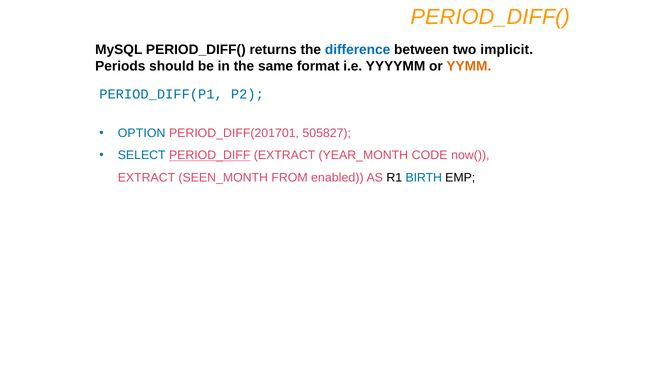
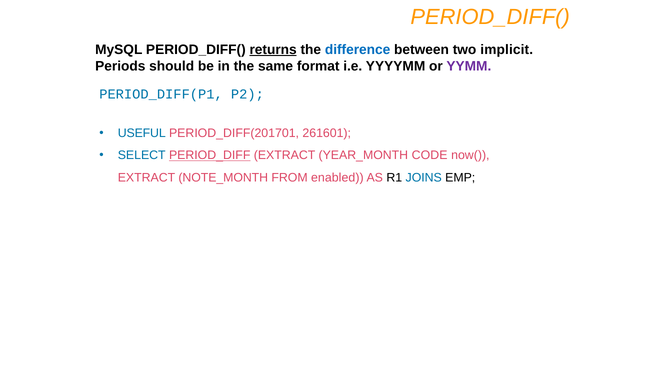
returns underline: none -> present
YYMM colour: orange -> purple
OPTION: OPTION -> USEFUL
505827: 505827 -> 261601
SEEN_MONTH: SEEN_MONTH -> NOTE_MONTH
BIRTH: BIRTH -> JOINS
